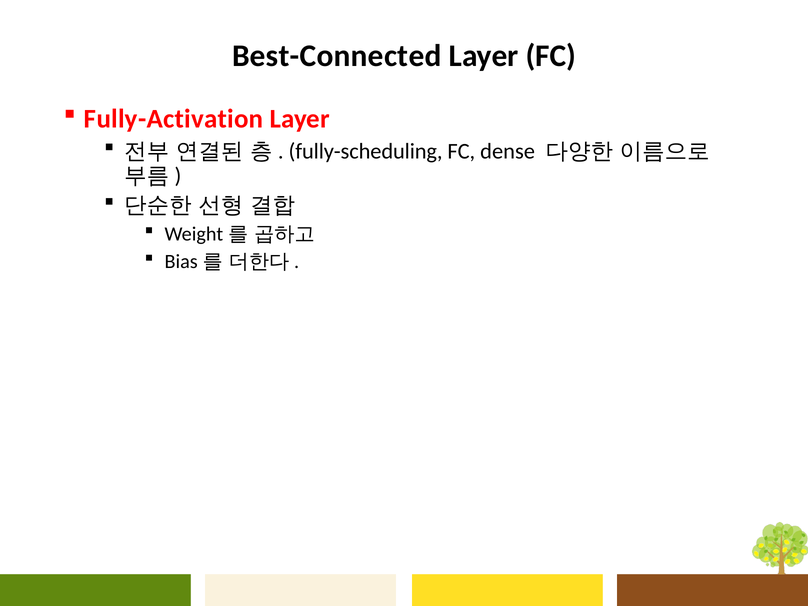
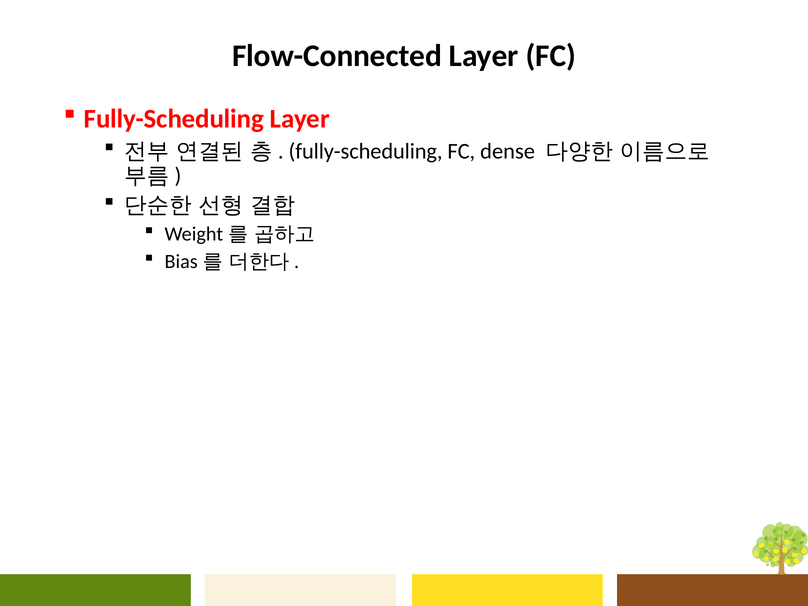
Best-Connected: Best-Connected -> Flow-Connected
Fully-Activation at (174, 119): Fully-Activation -> Fully-Scheduling
